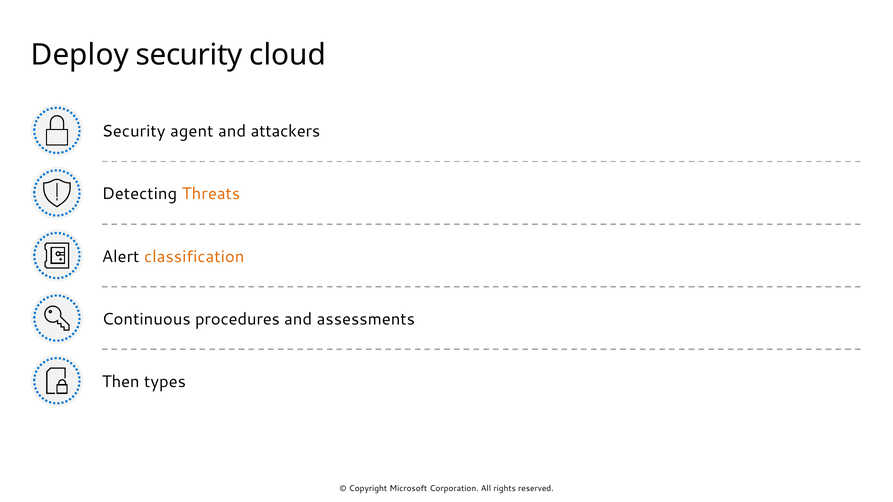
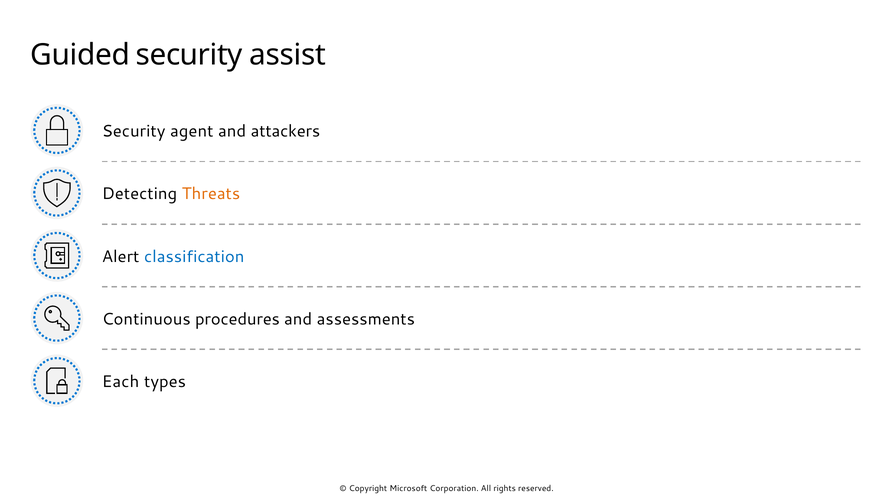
Deploy: Deploy -> Guided
cloud: cloud -> assist
classification colour: orange -> blue
Then: Then -> Each
